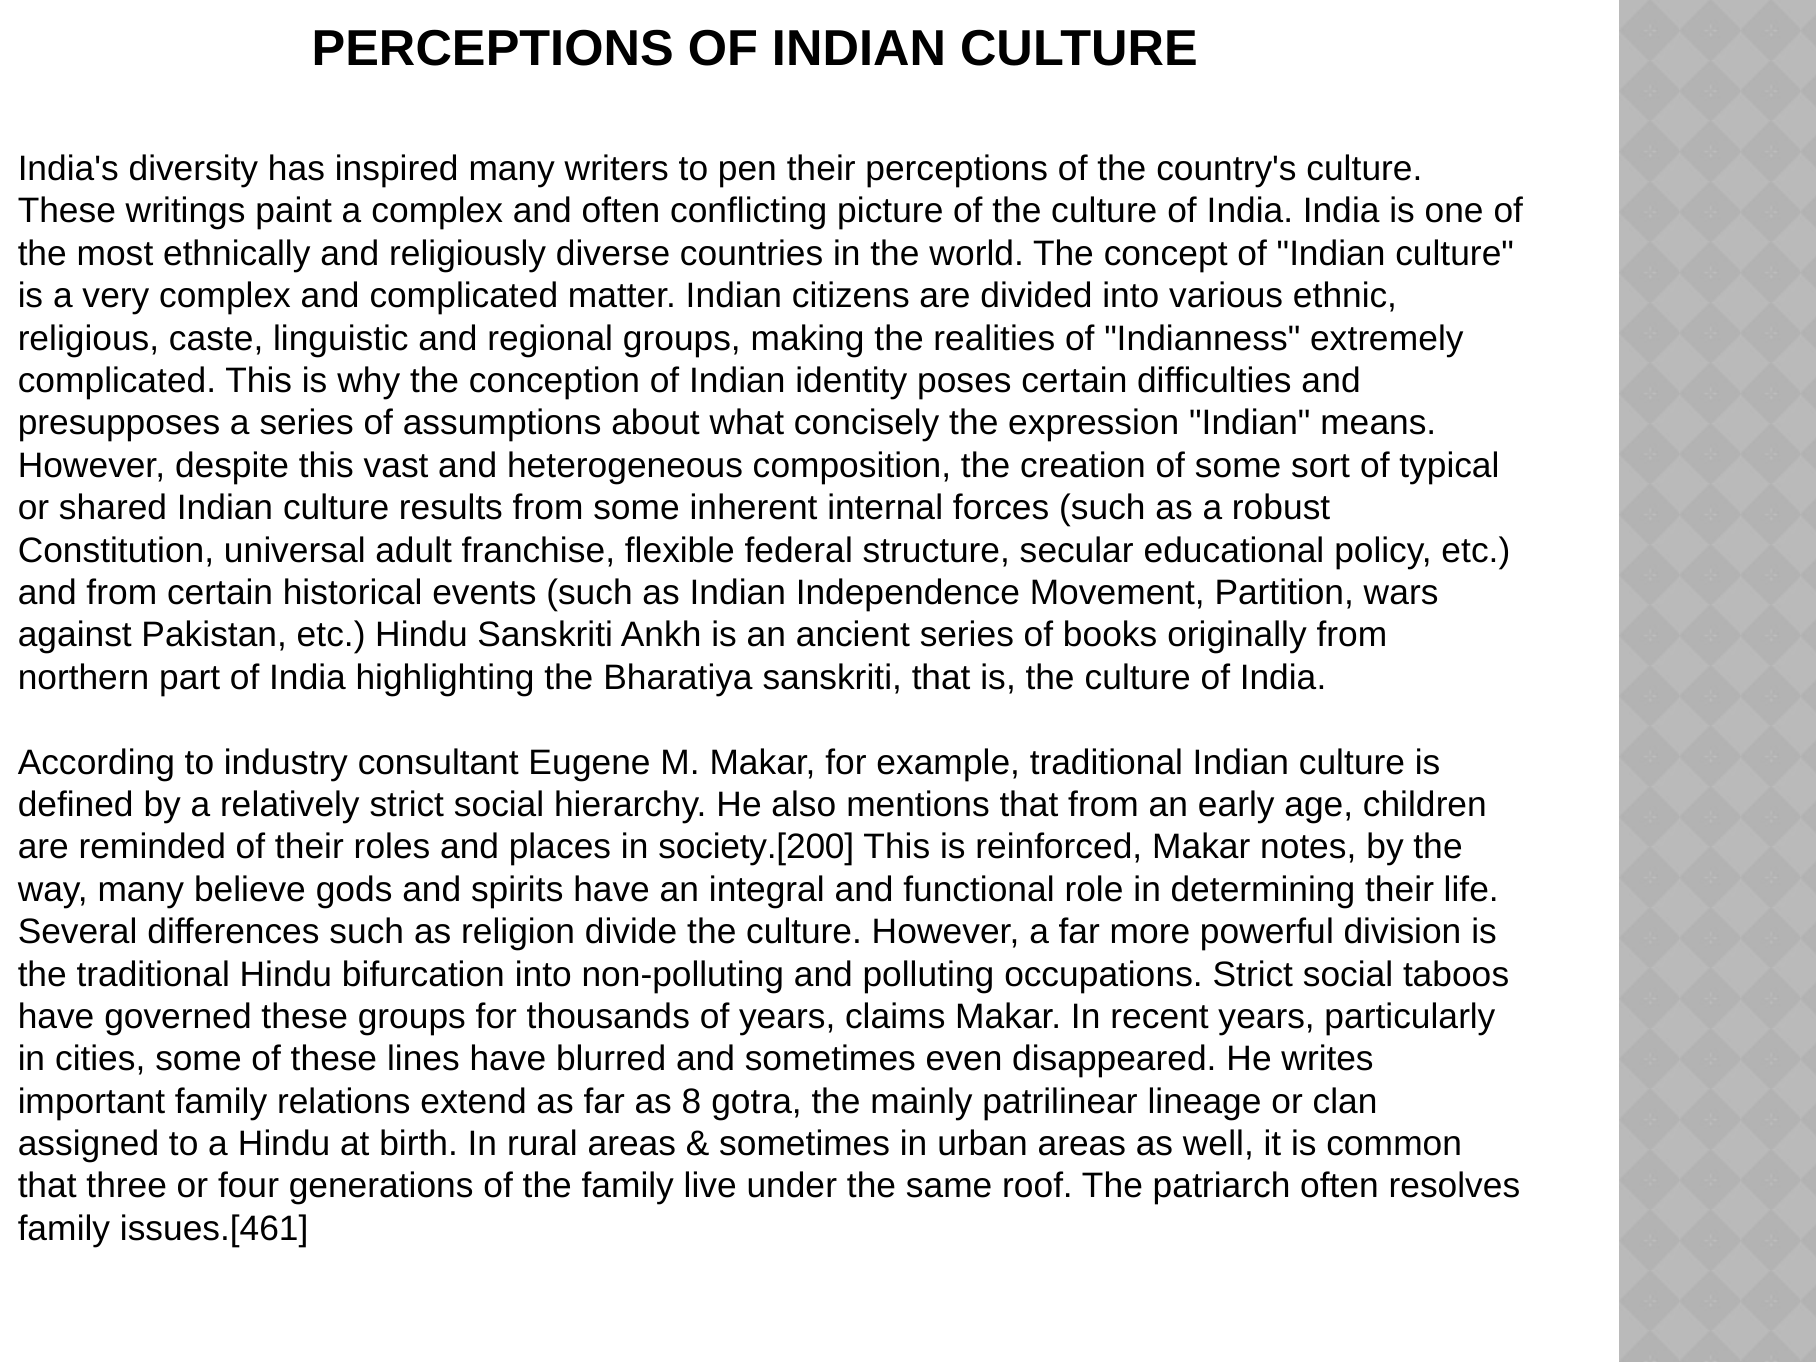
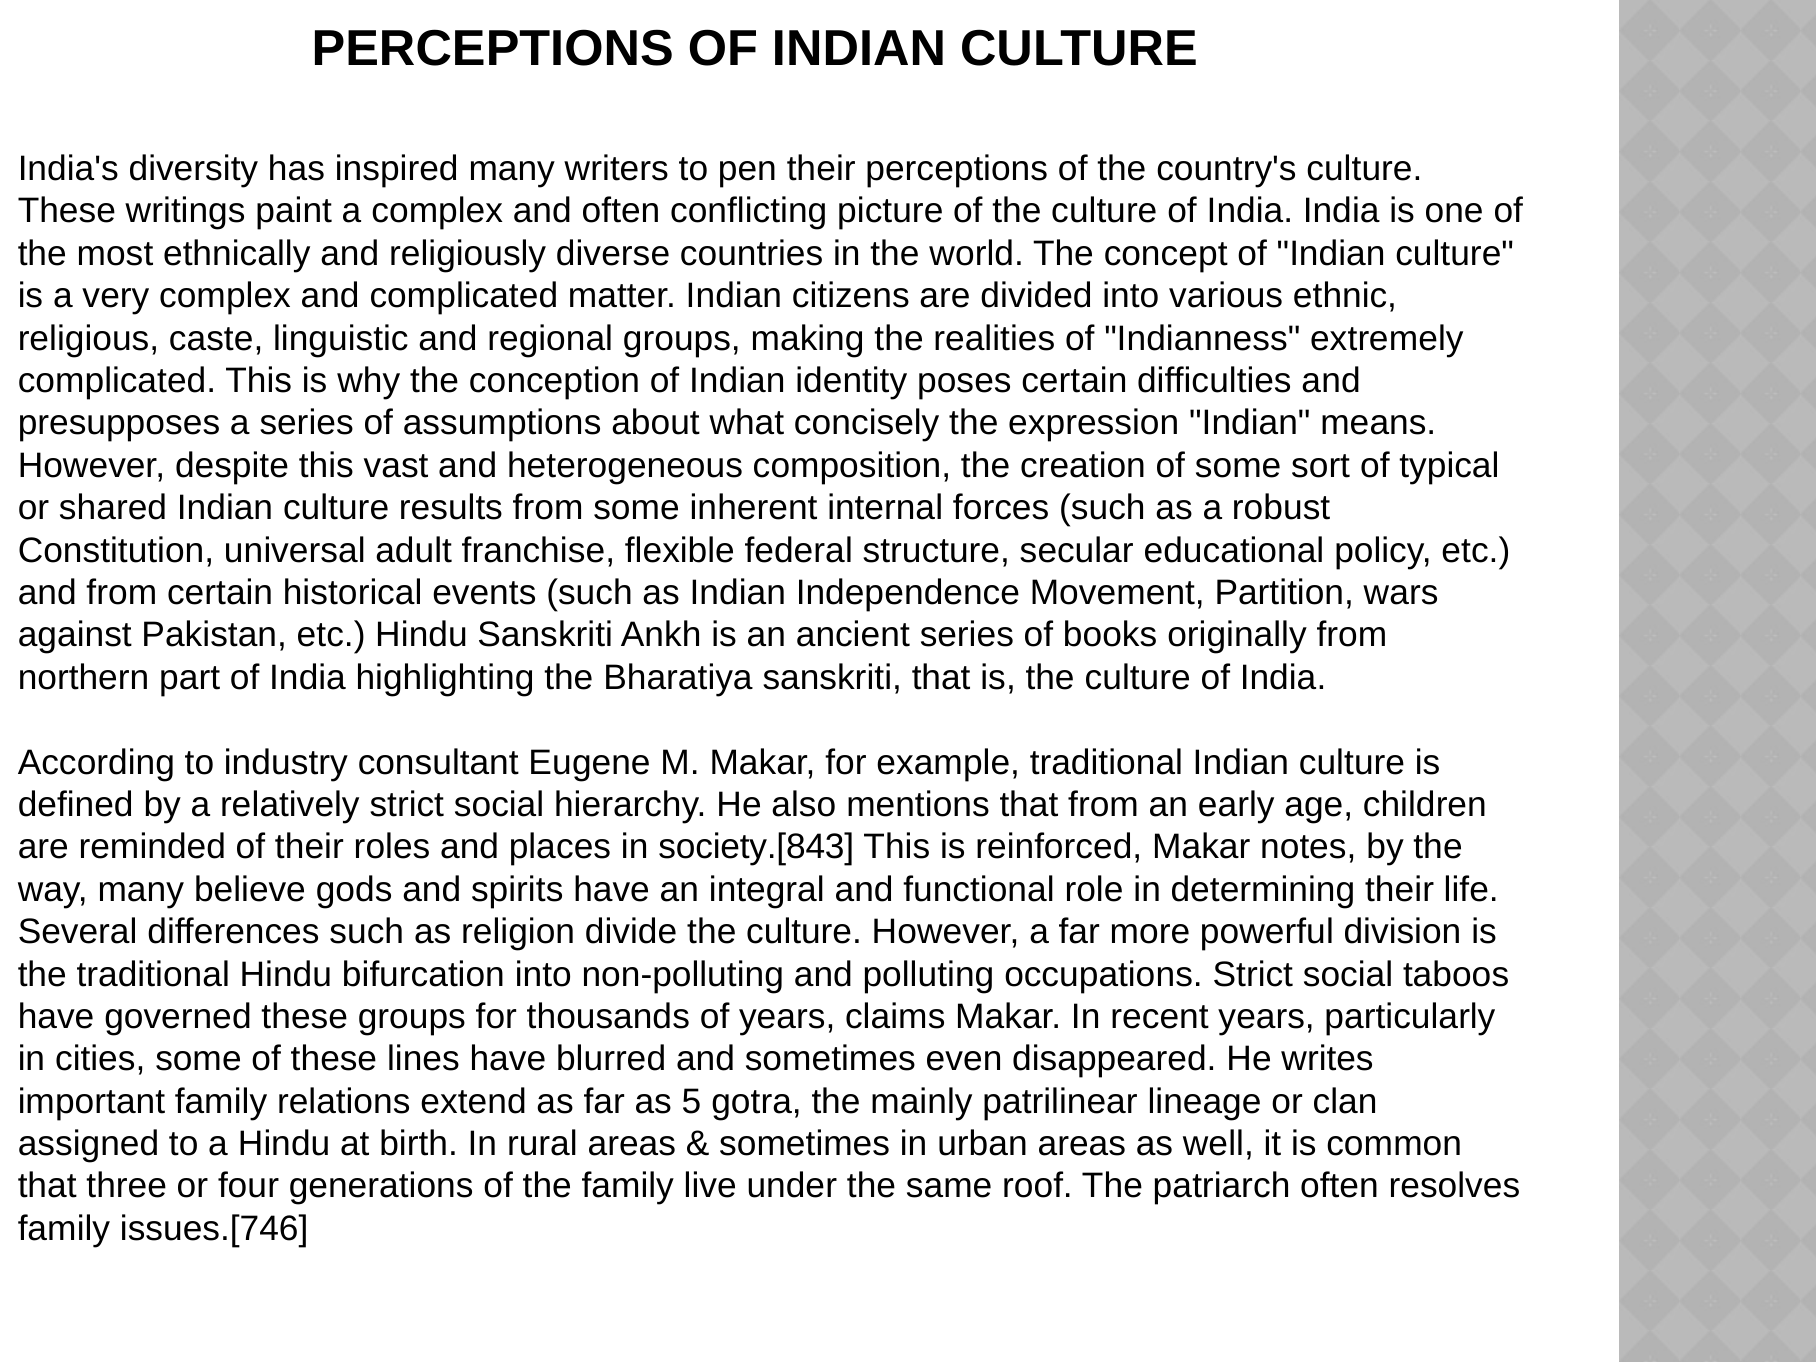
society.[200: society.[200 -> society.[843
8: 8 -> 5
issues.[461: issues.[461 -> issues.[746
